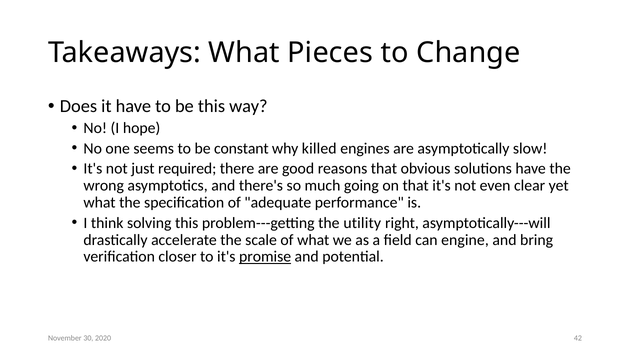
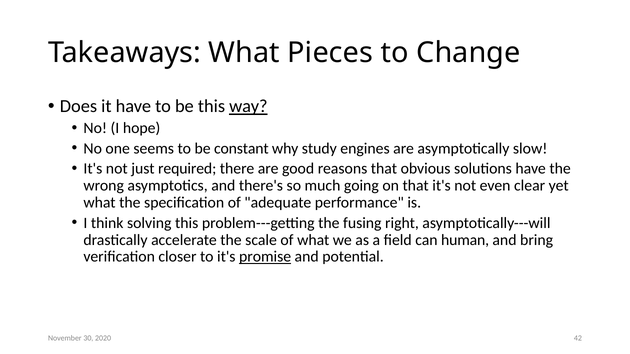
way underline: none -> present
killed: killed -> study
utility: utility -> fusing
engine: engine -> human
